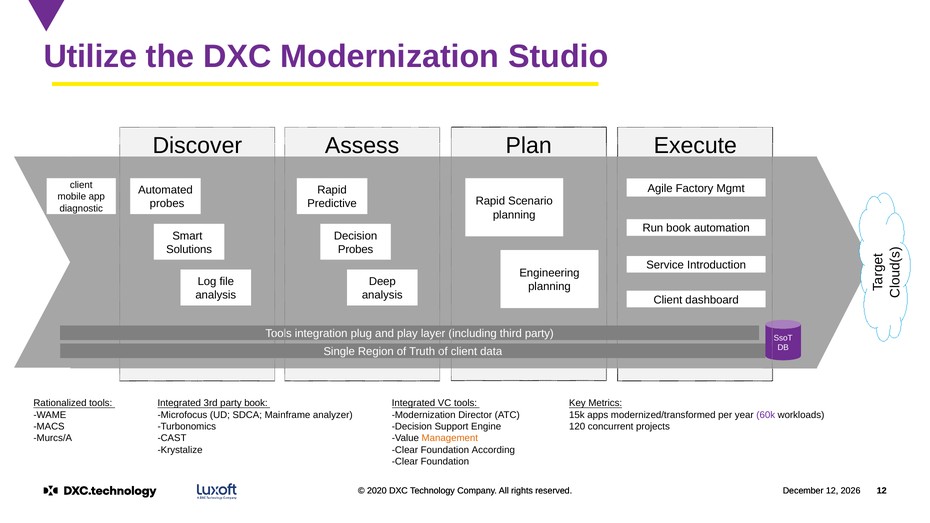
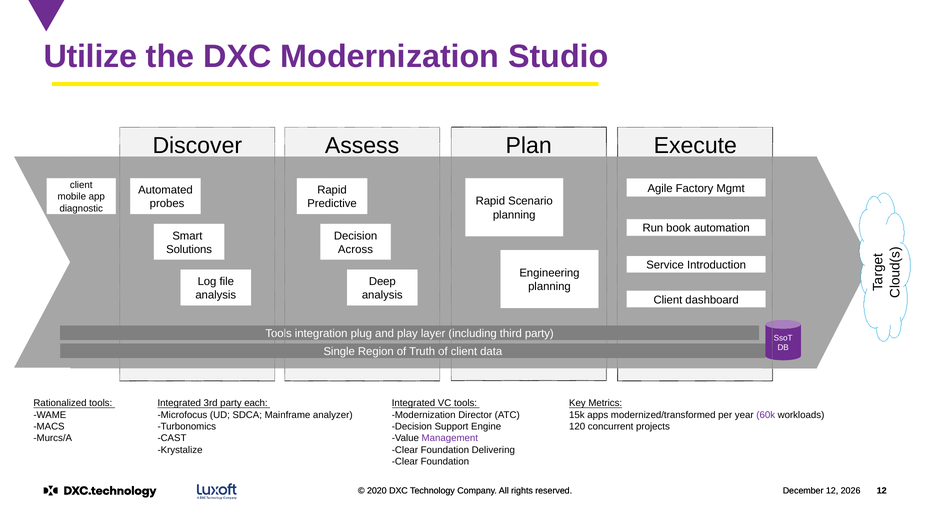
Probes at (356, 249): Probes -> Across
party book: book -> each
Management colour: orange -> purple
According: According -> Delivering
